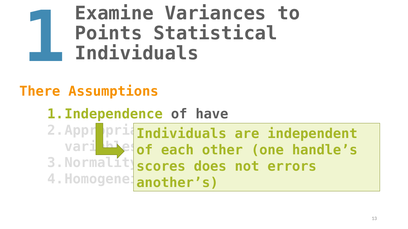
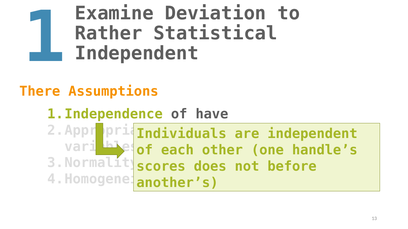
Variances: Variances -> Deviation
Points: Points -> Rather
Individuals at (137, 54): Individuals -> Independent
errors: errors -> before
